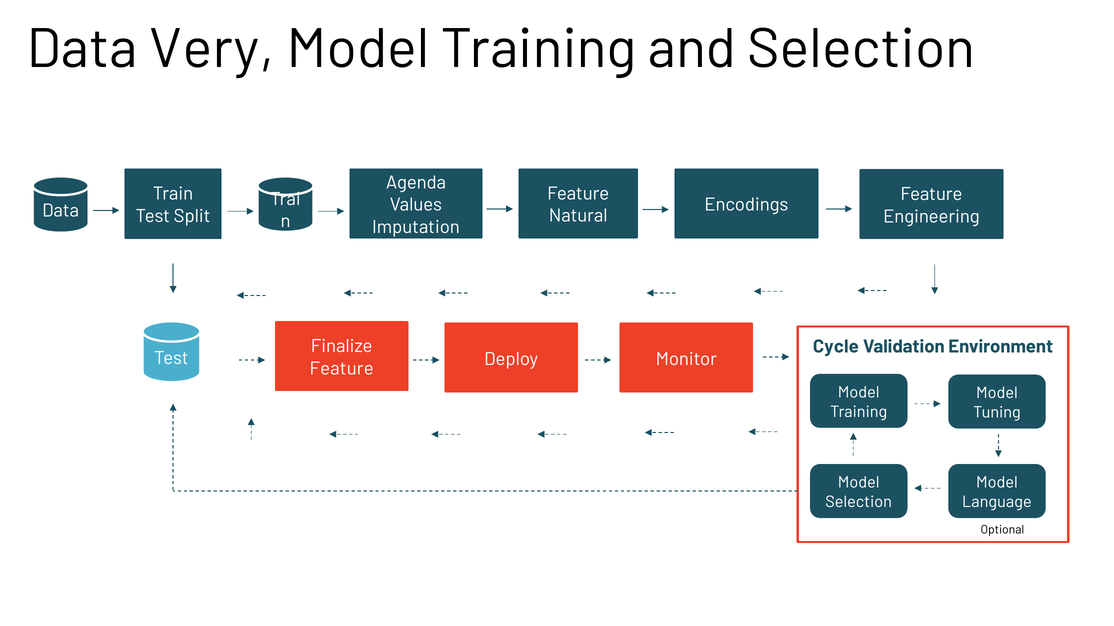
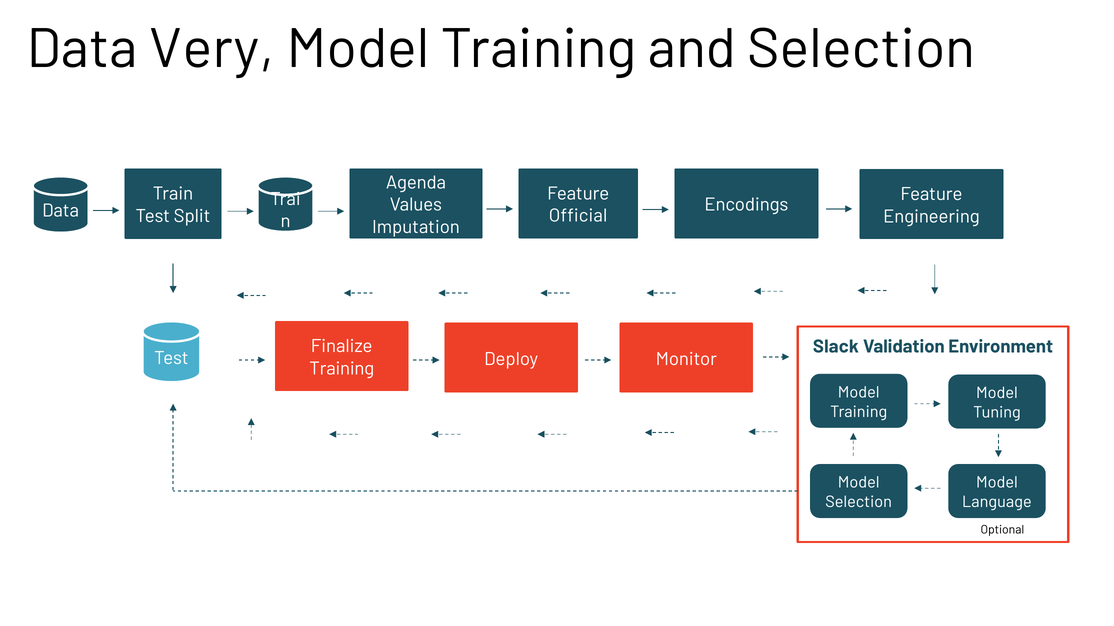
Natural: Natural -> Official
Cycle: Cycle -> Slack
Feature at (342, 369): Feature -> Training
